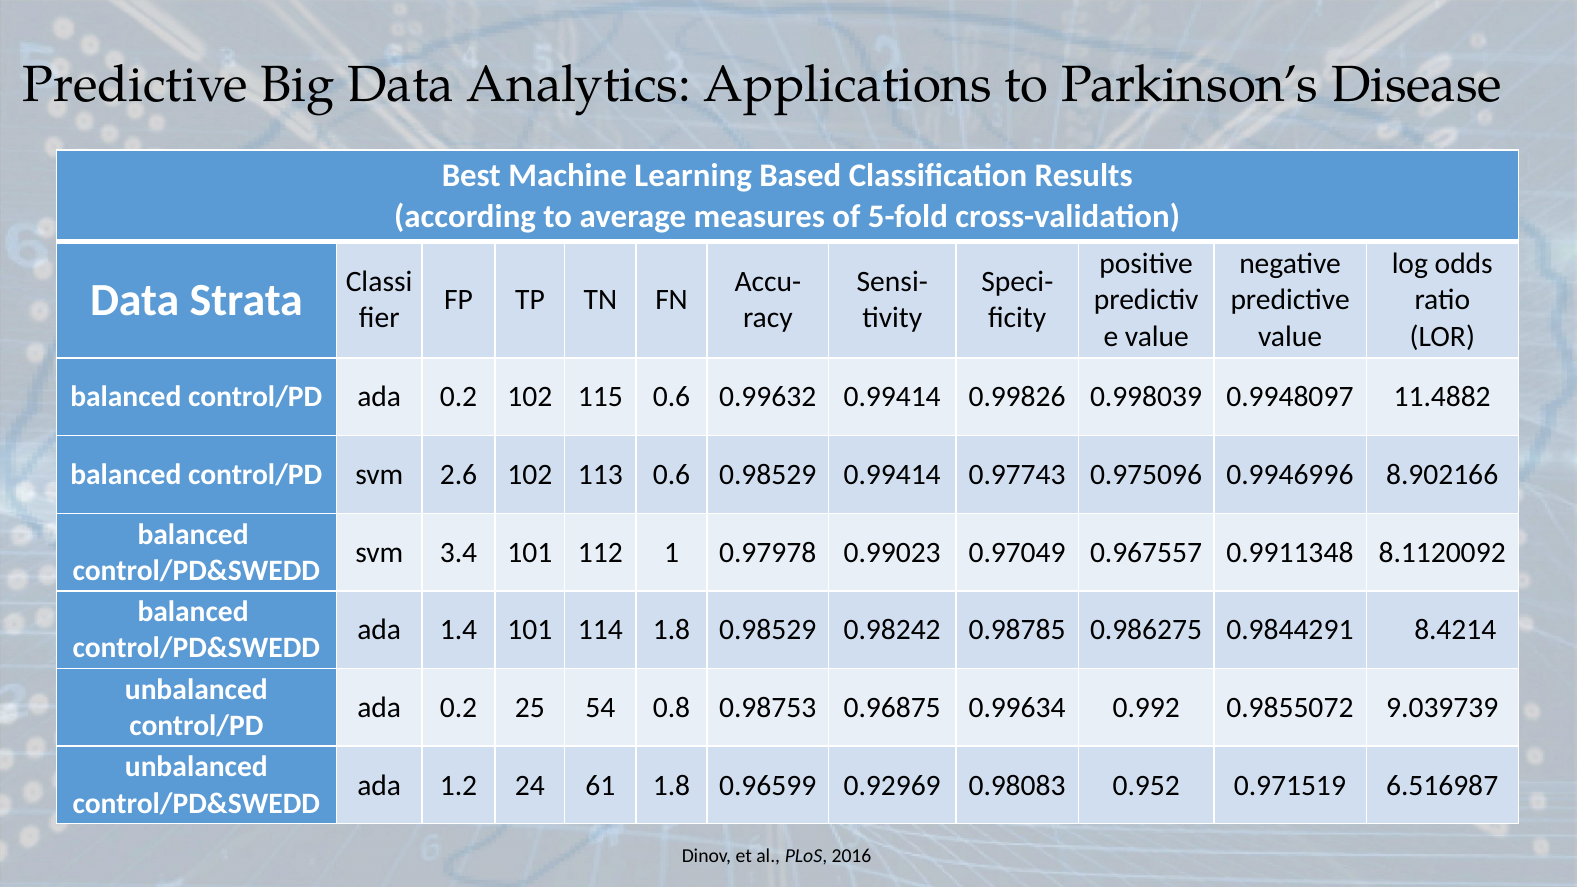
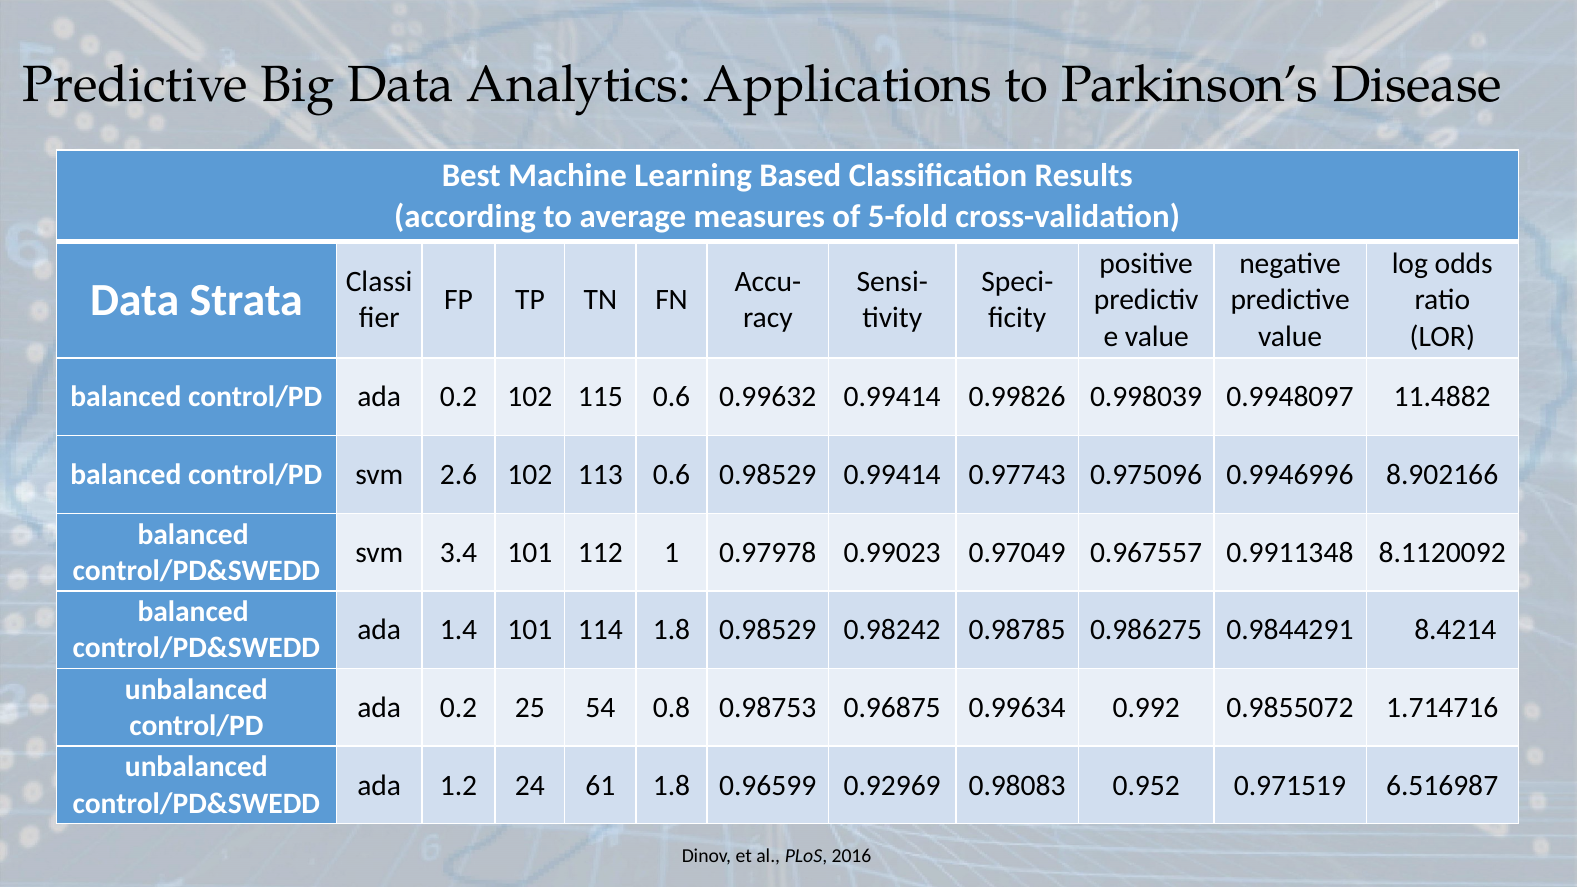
9.039739: 9.039739 -> 1.714716
